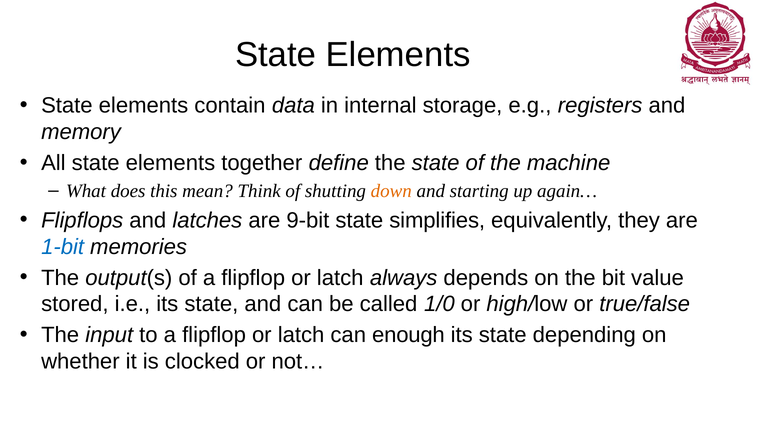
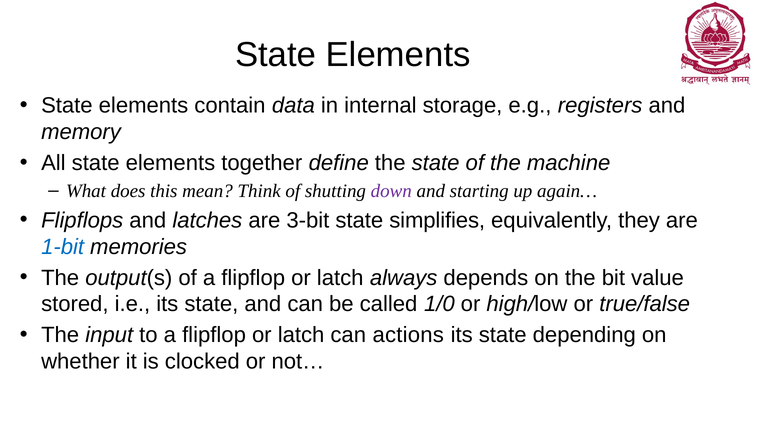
down colour: orange -> purple
9-bit: 9-bit -> 3-bit
enough: enough -> actions
